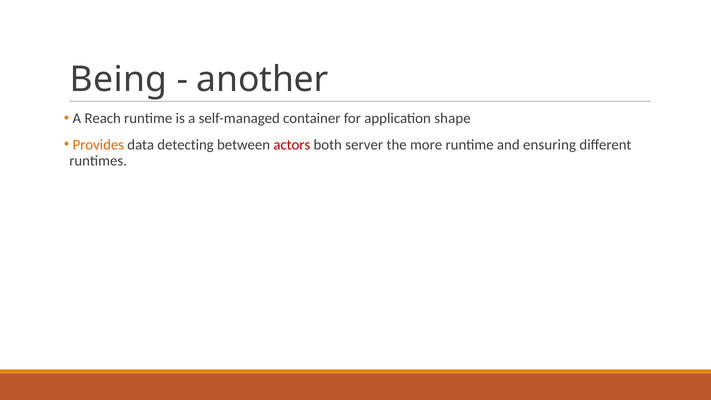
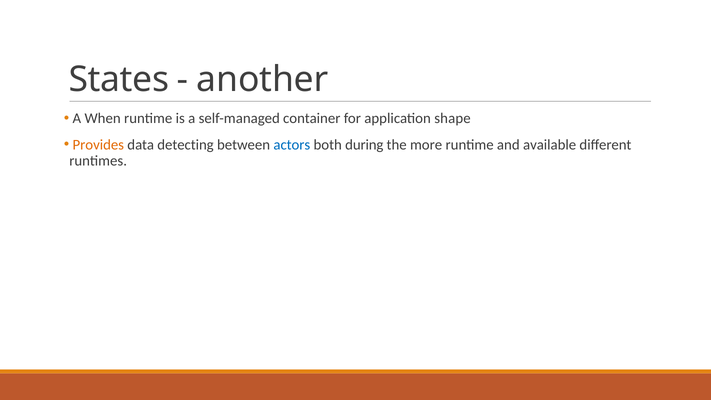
Being: Being -> States
Reach: Reach -> When
actors colour: red -> blue
server: server -> during
ensuring: ensuring -> available
